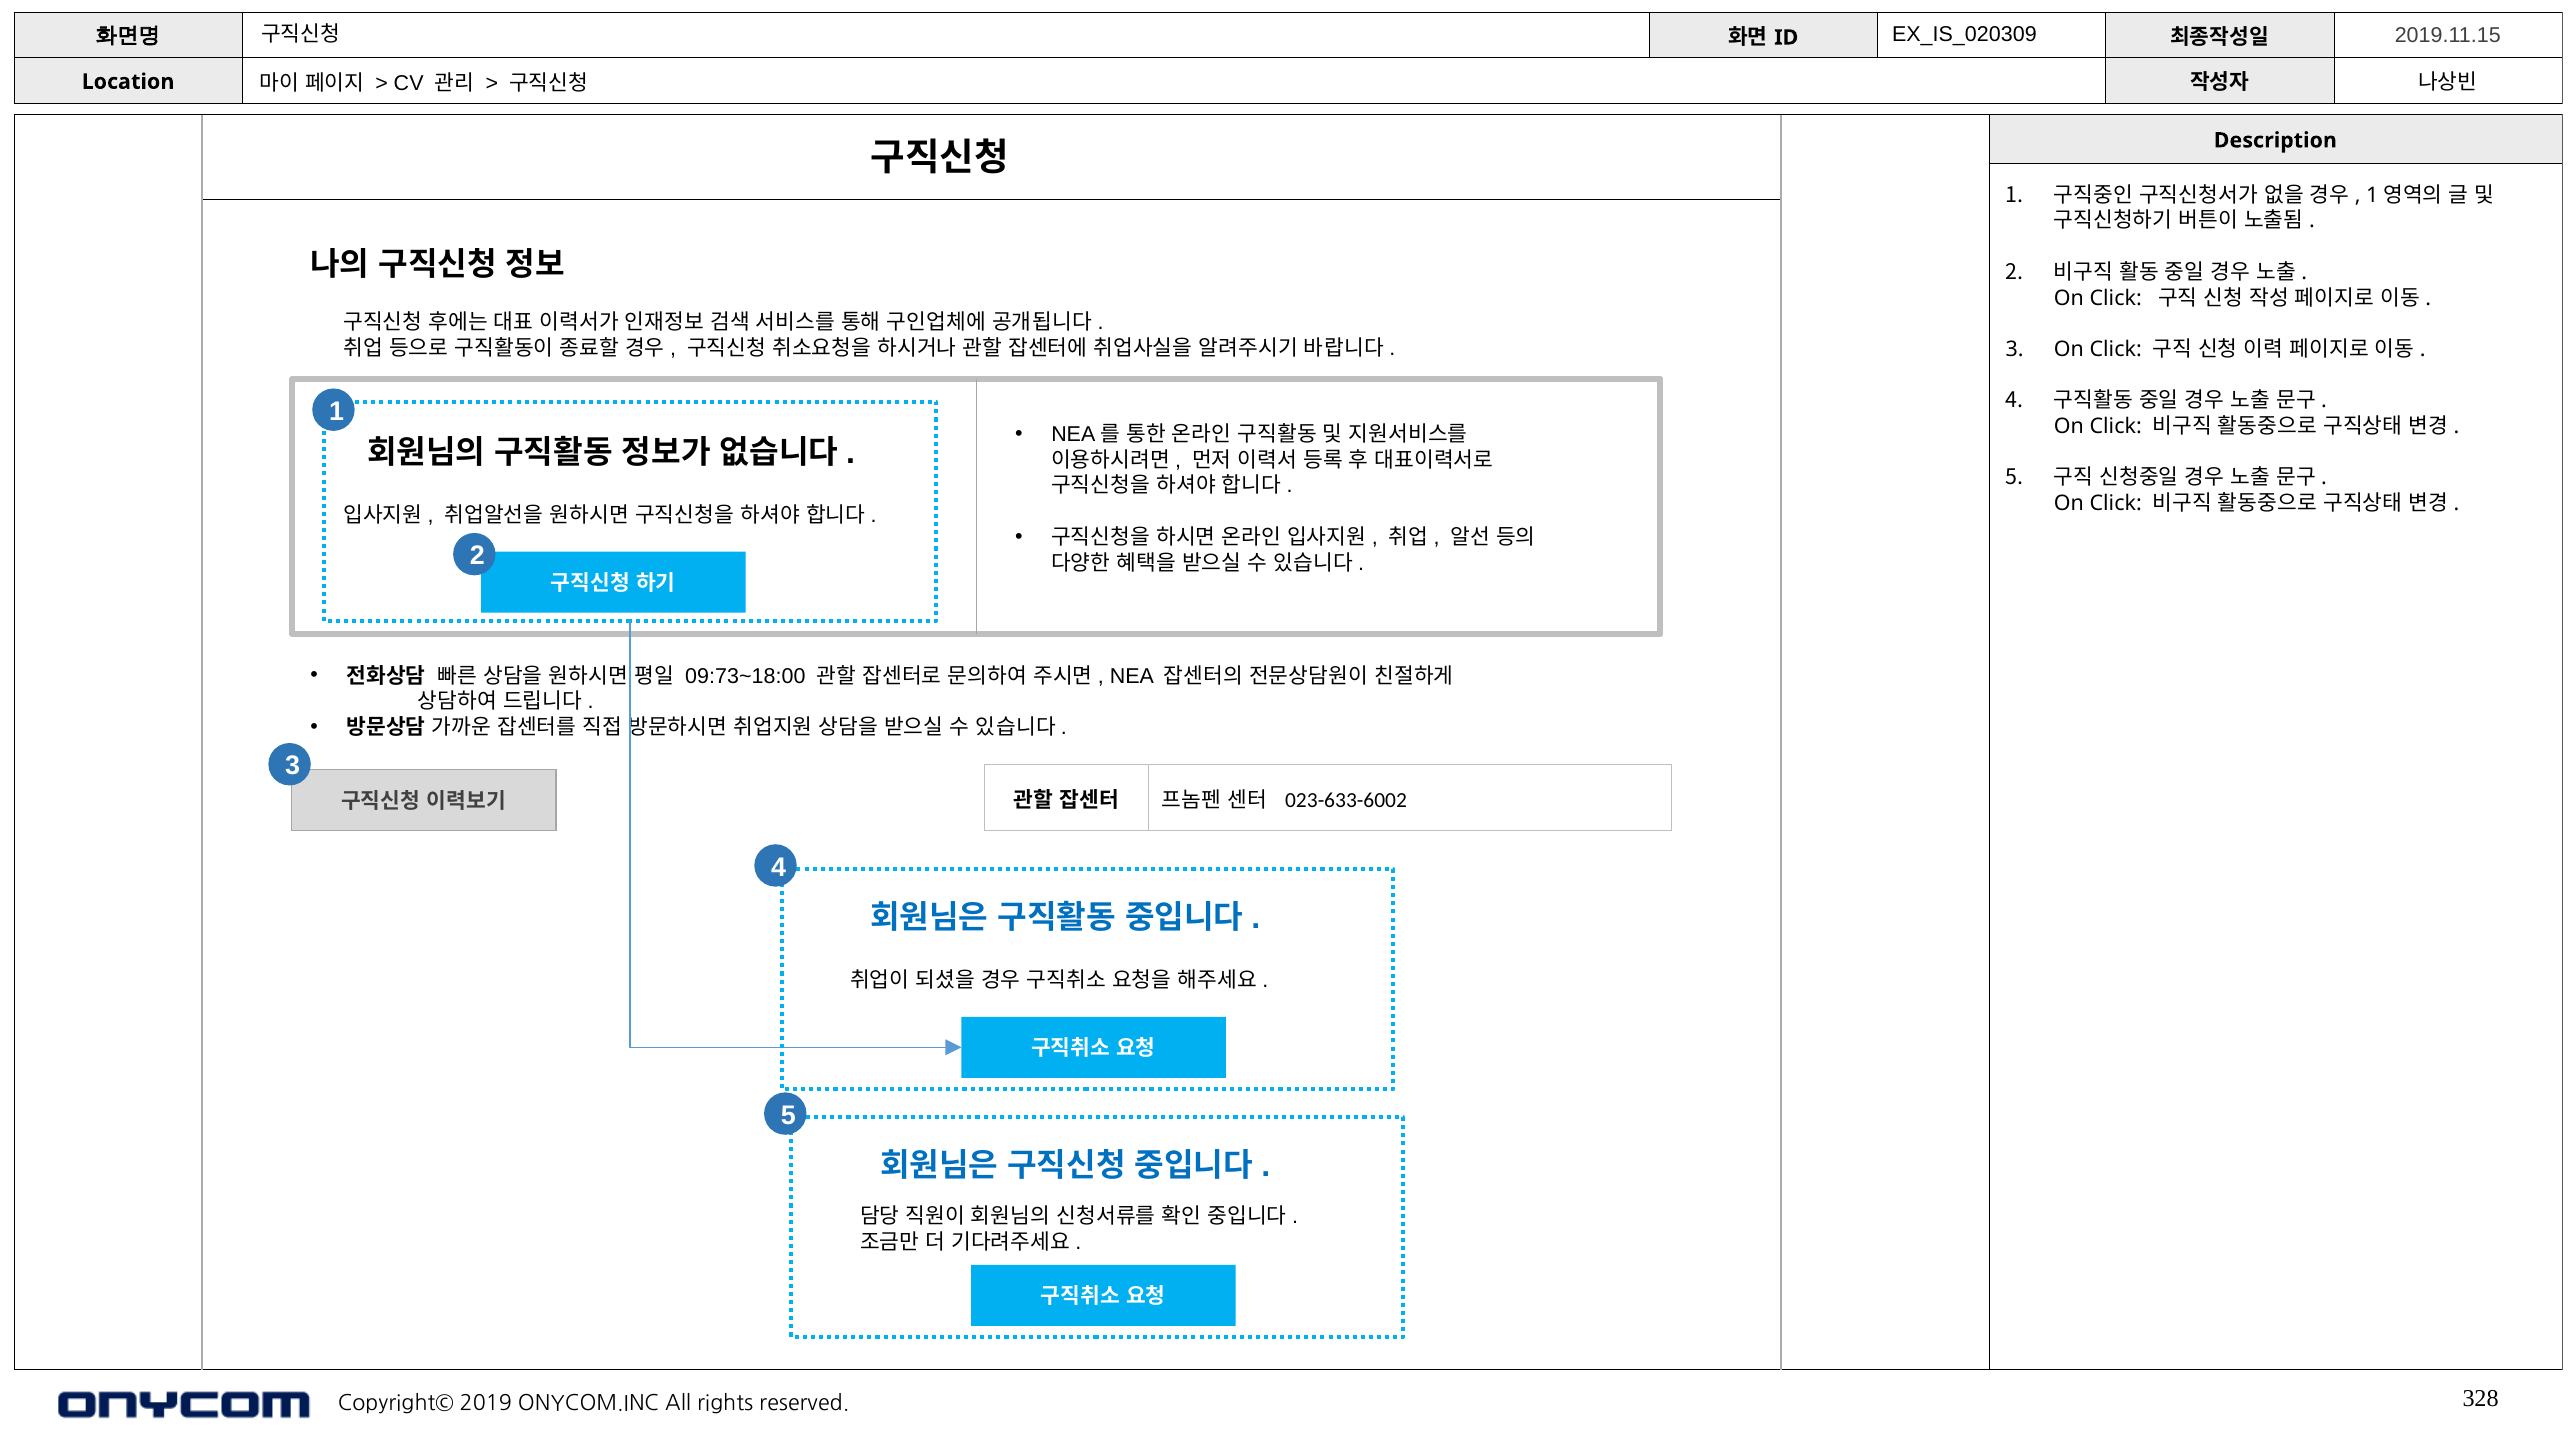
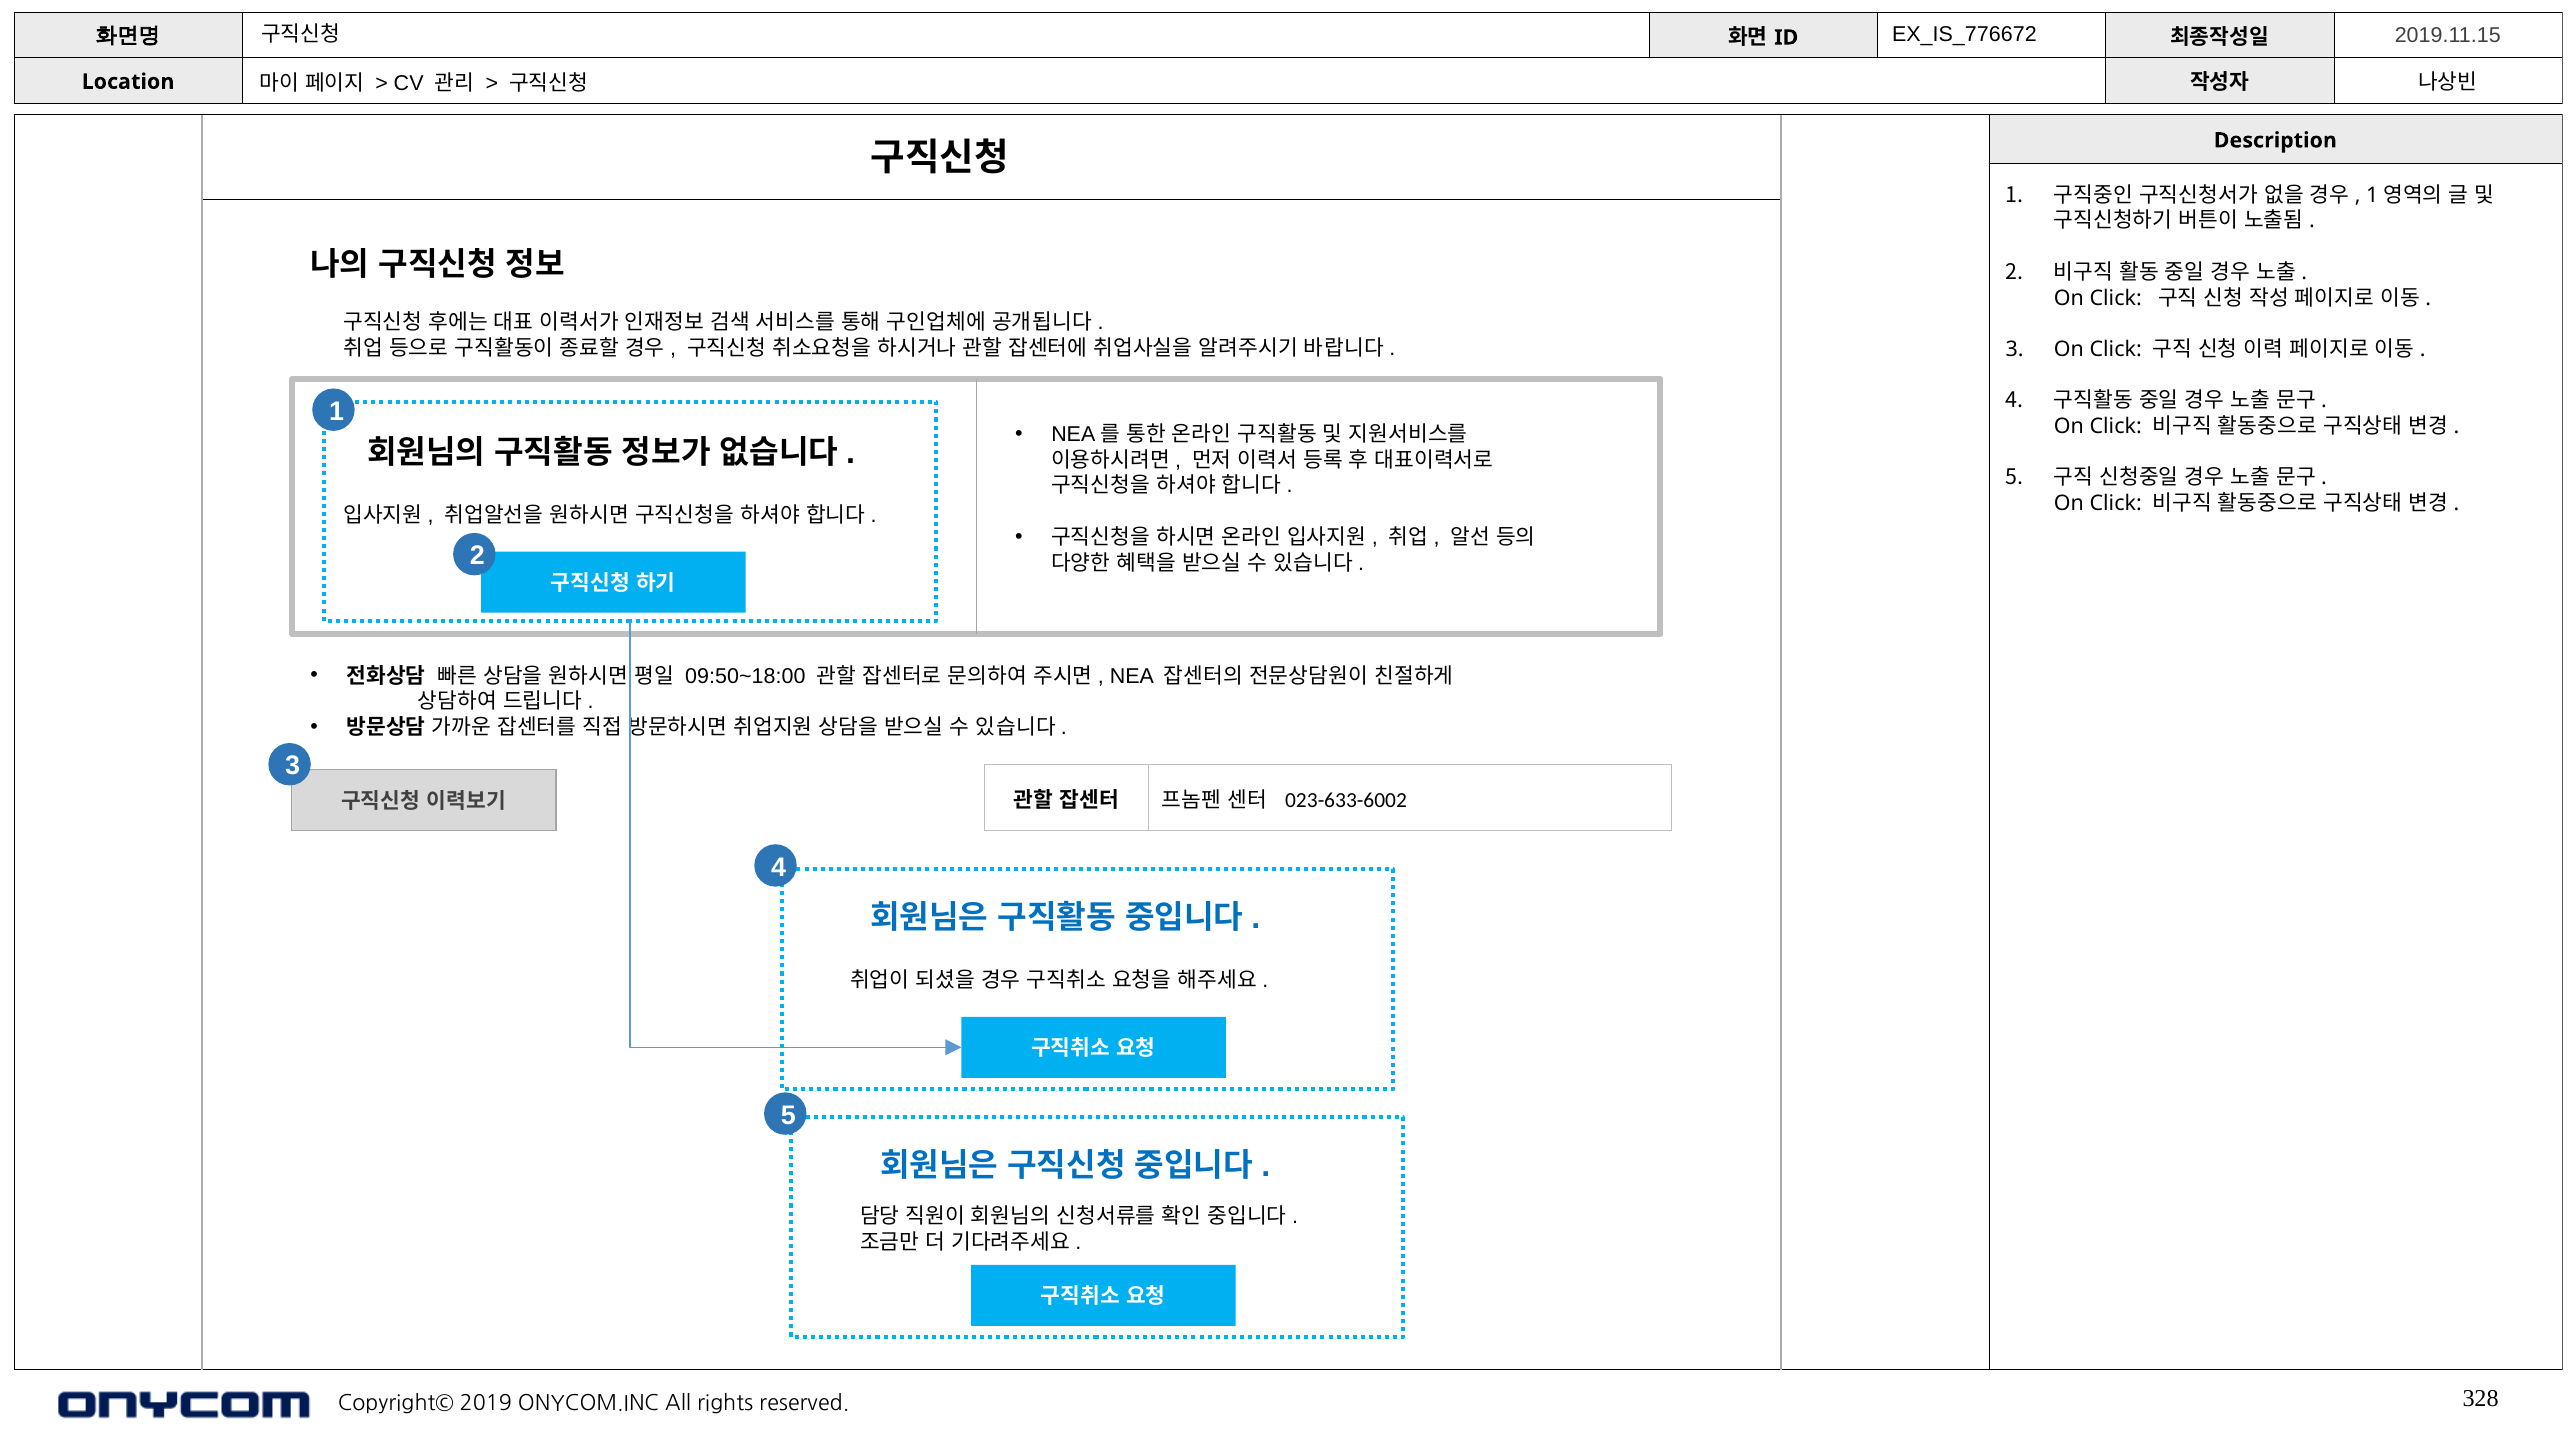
EX_IS_020309: EX_IS_020309 -> EX_IS_776672
09:73~18:00: 09:73~18:00 -> 09:50~18:00
